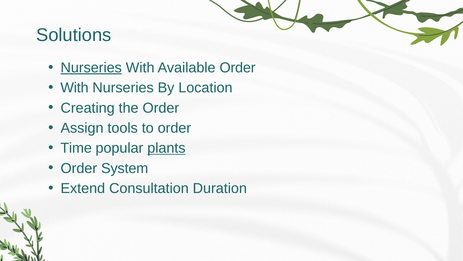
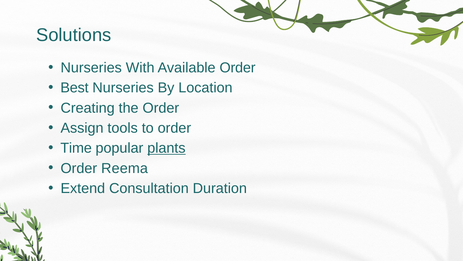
Nurseries at (91, 68) underline: present -> none
With at (75, 88): With -> Best
System: System -> Reema
